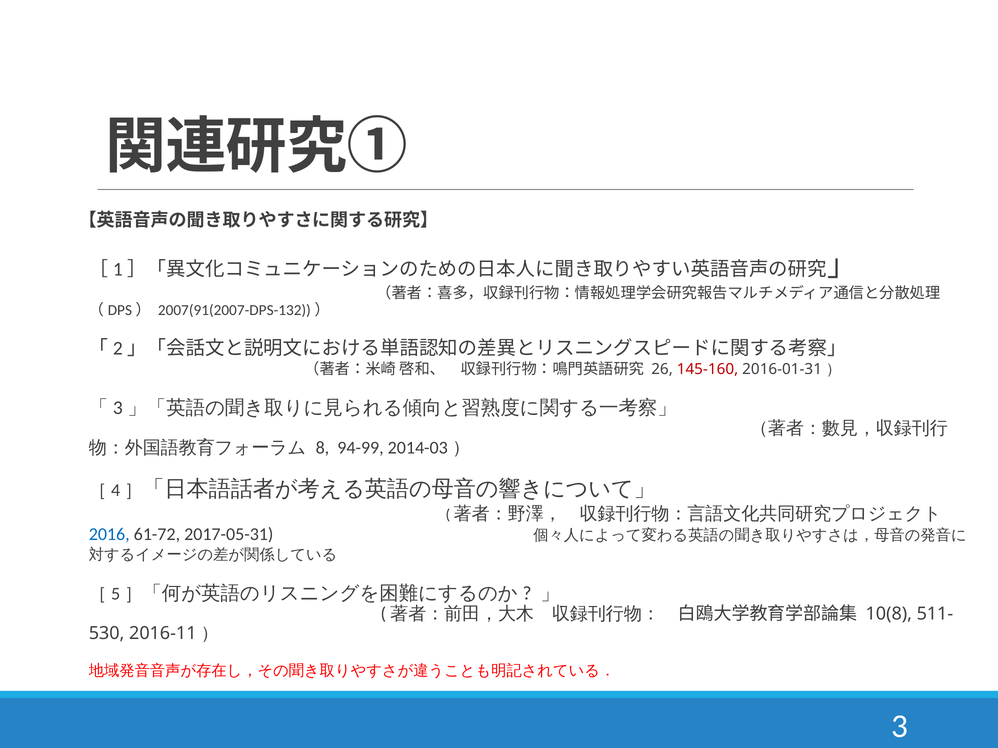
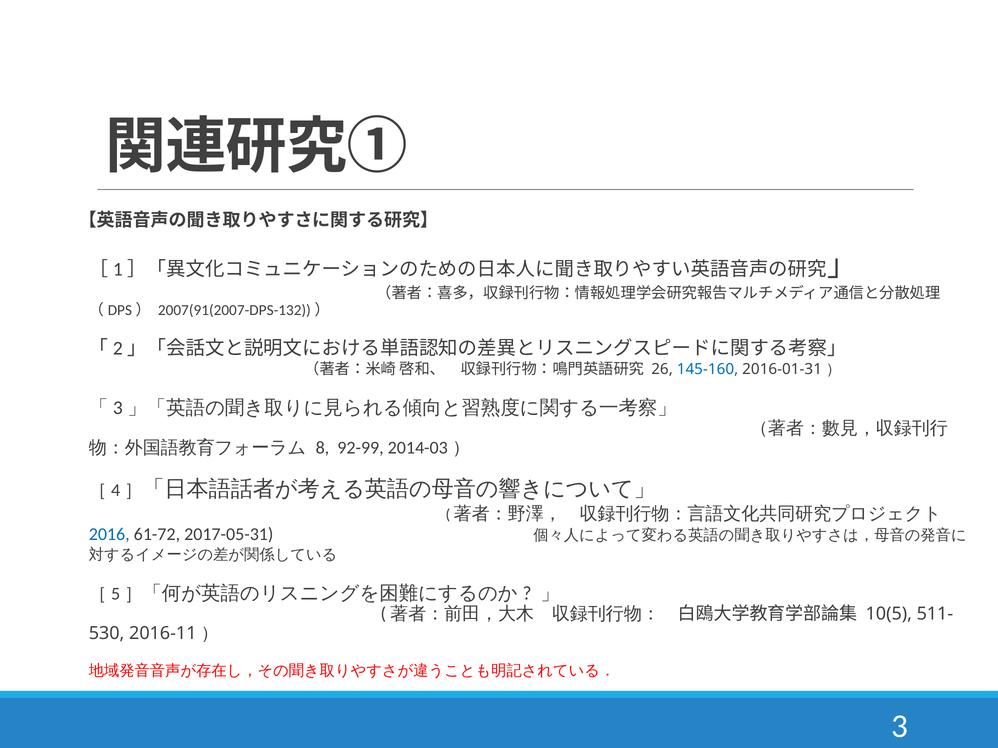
145-160 colour: red -> blue
94-99: 94-99 -> 92-99
10(8: 10(8 -> 10(5
